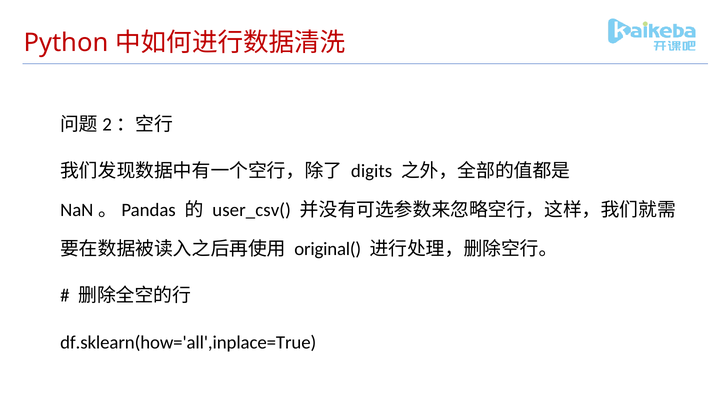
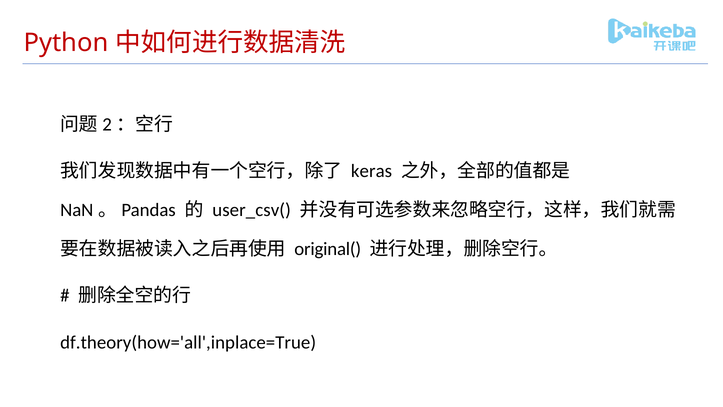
digits: digits -> keras
df.sklearn(how='all',inplace=True: df.sklearn(how='all',inplace=True -> df.theory(how='all',inplace=True
